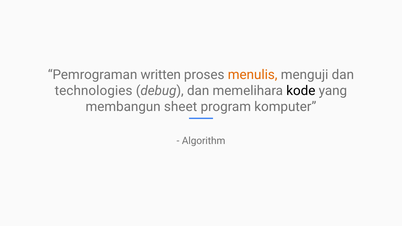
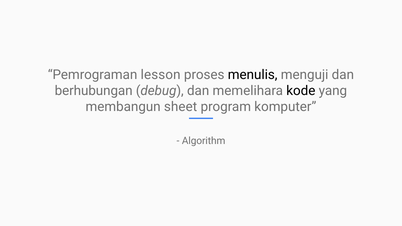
written: written -> lesson
menulis colour: orange -> black
technologies: technologies -> berhubungan
